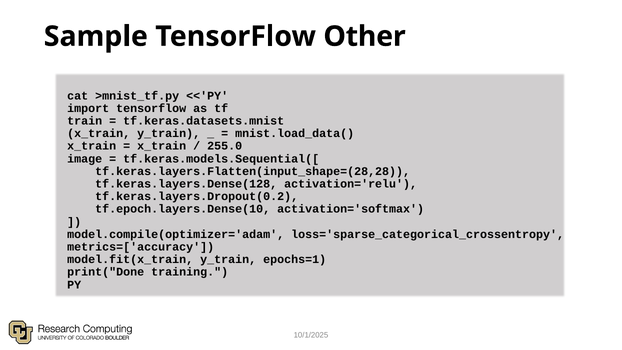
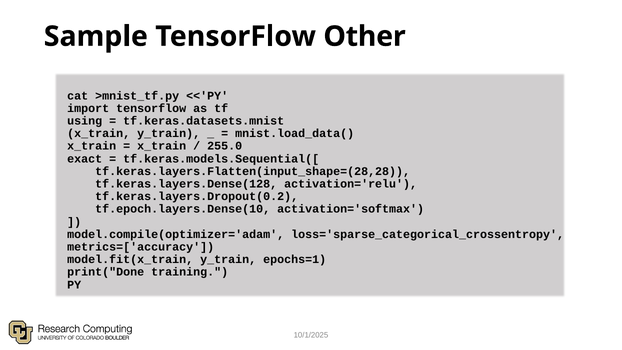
train: train -> using
image: image -> exact
